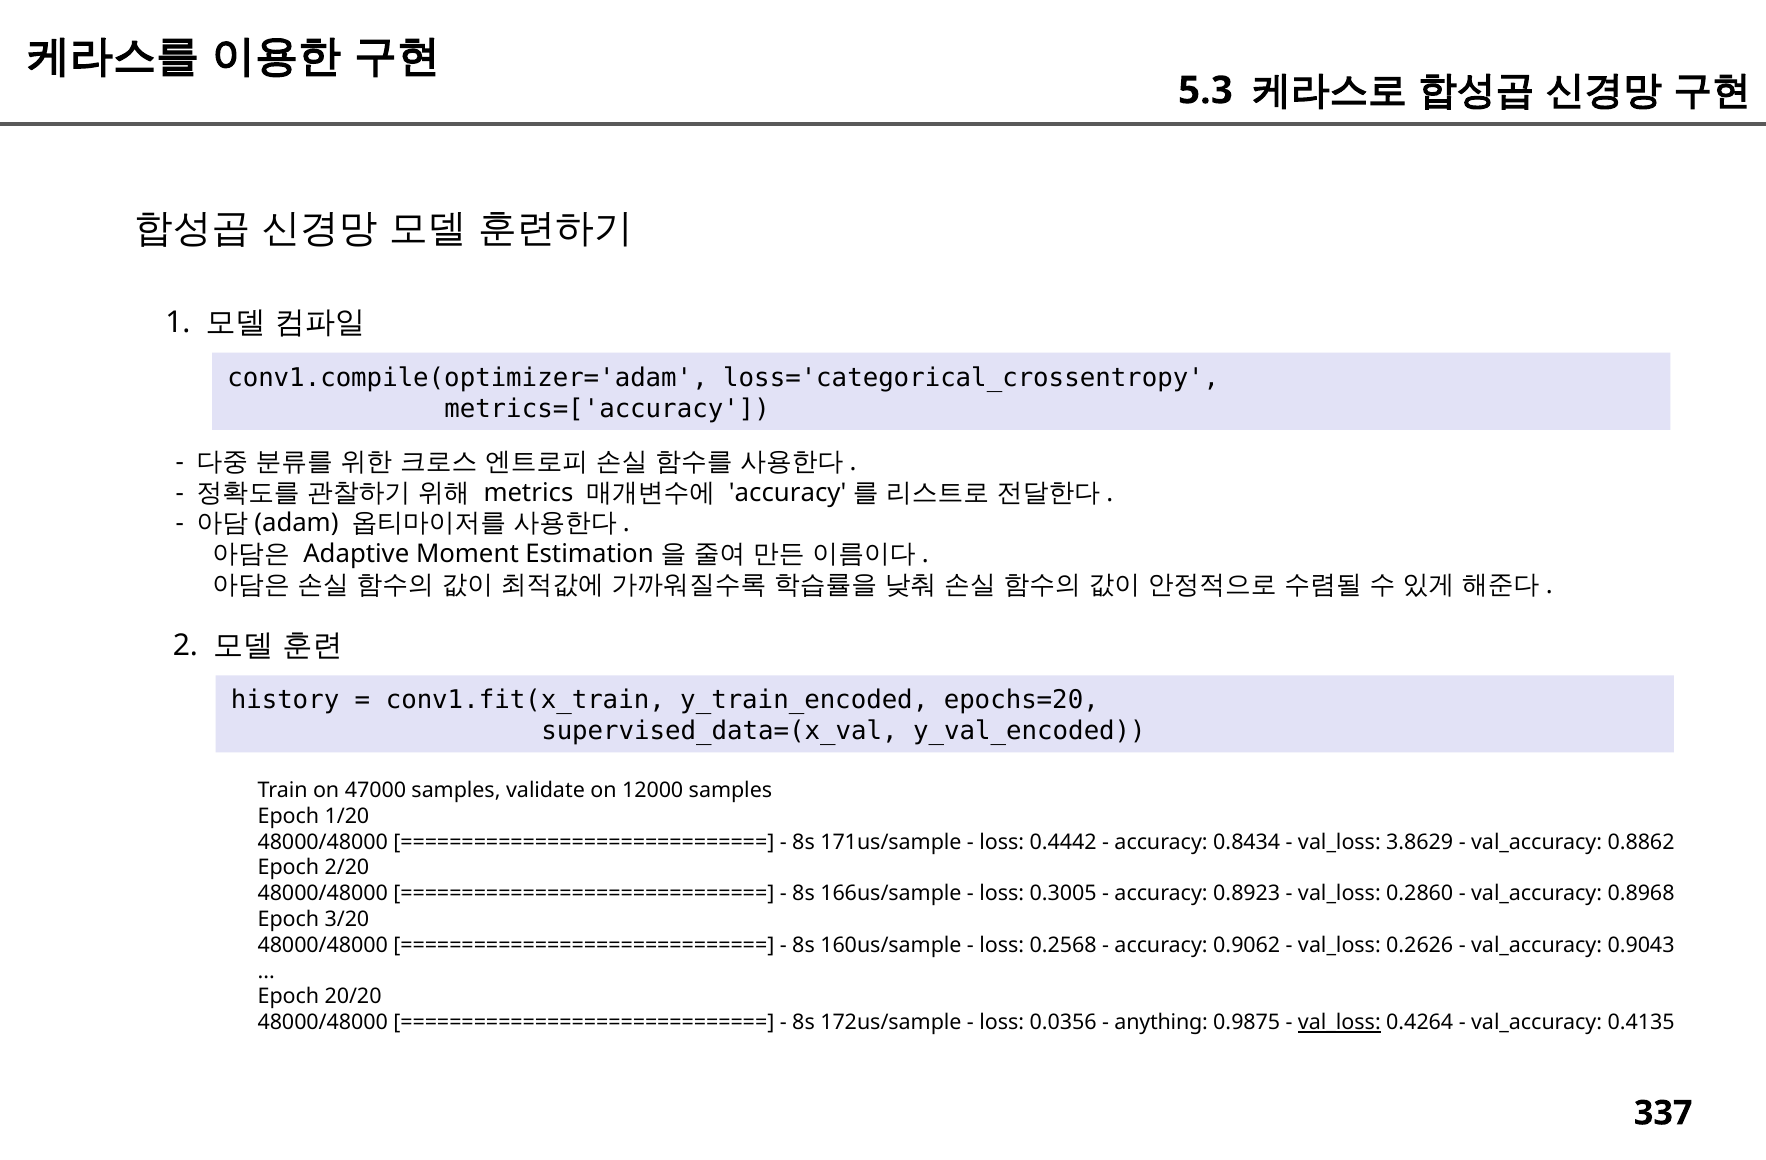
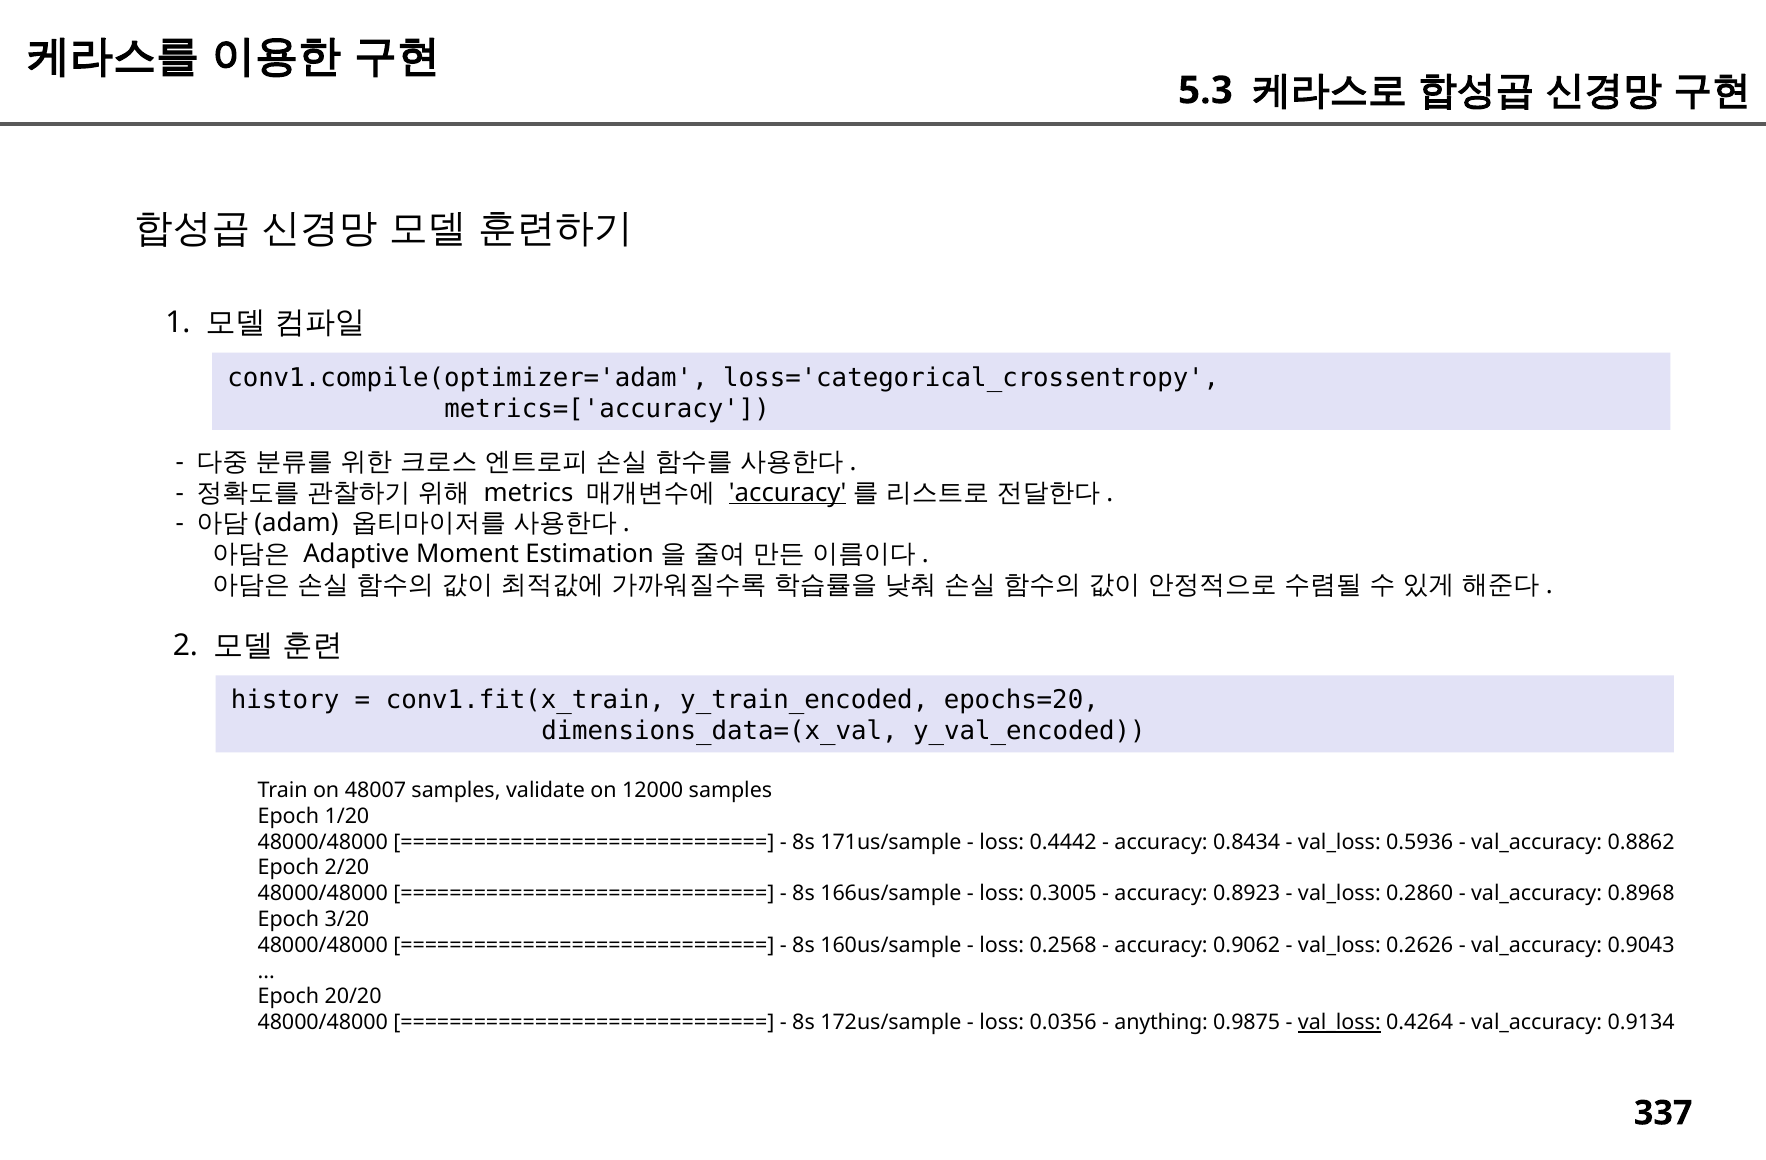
accuracy at (788, 493) underline: none -> present
supervised_data=(x_val: supervised_data=(x_val -> dimensions_data=(x_val
47000: 47000 -> 48007
3.8629: 3.8629 -> 0.5936
0.4135: 0.4135 -> 0.9134
